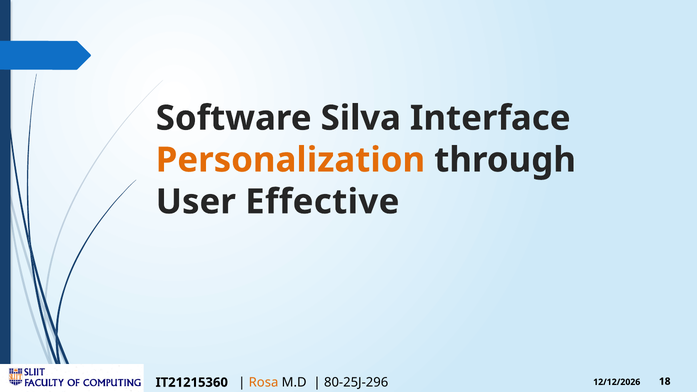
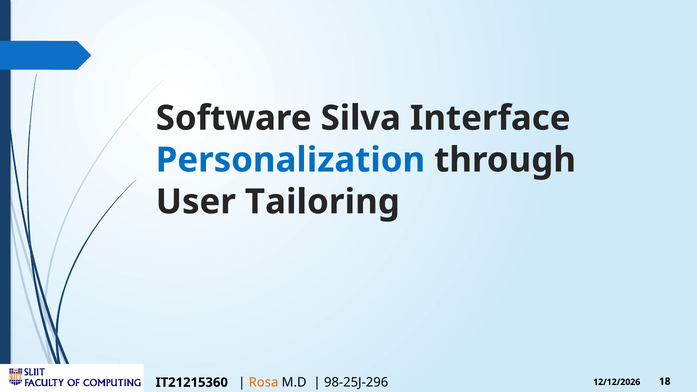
Personalization colour: orange -> blue
Effective: Effective -> Tailoring
80-25J-296: 80-25J-296 -> 98-25J-296
